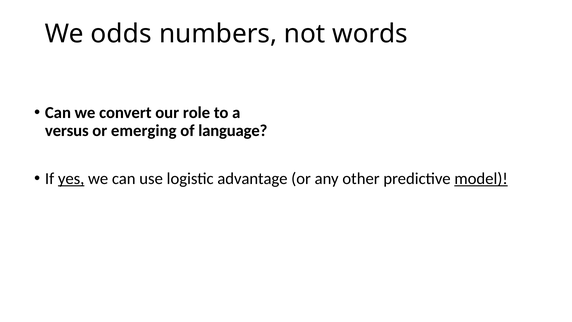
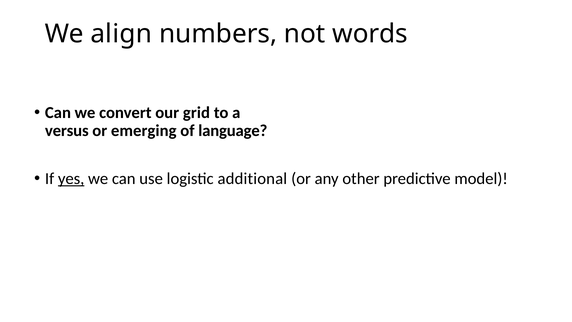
odds: odds -> align
role: role -> grid
advantage: advantage -> additional
model underline: present -> none
